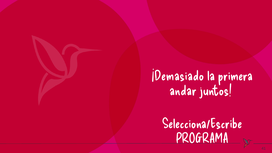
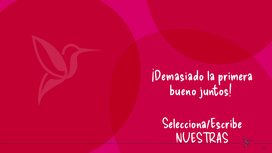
andar: andar -> bueno
PROGRAMA: PROGRAMA -> NUESTRAS
